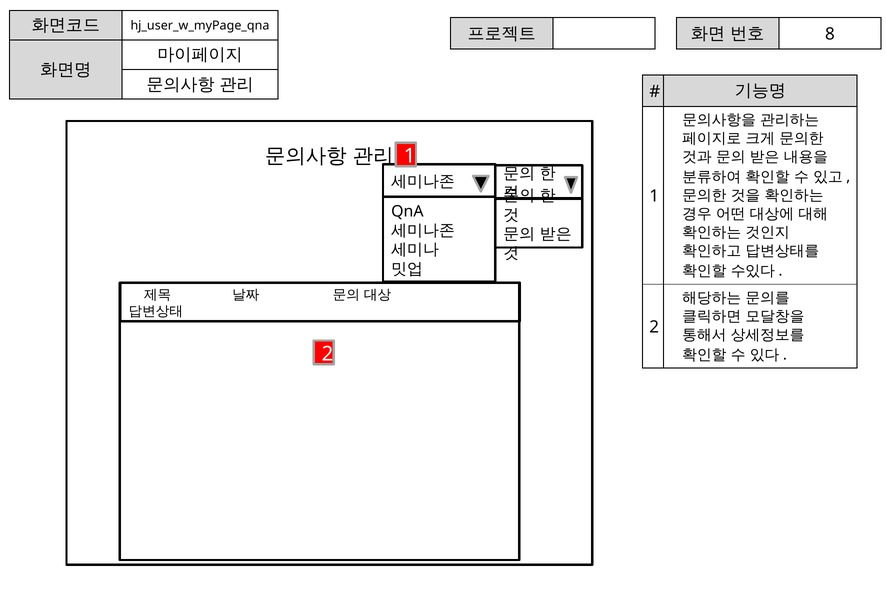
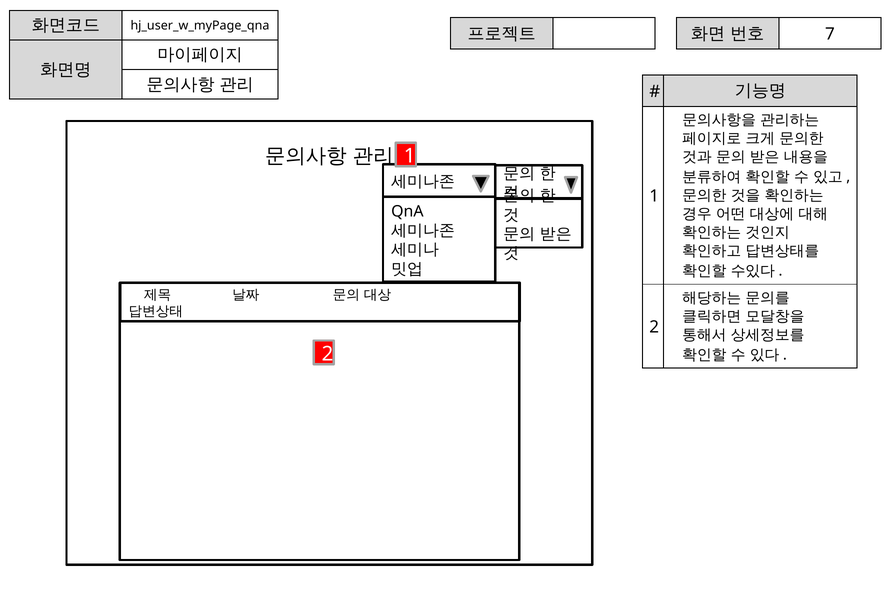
8: 8 -> 7
